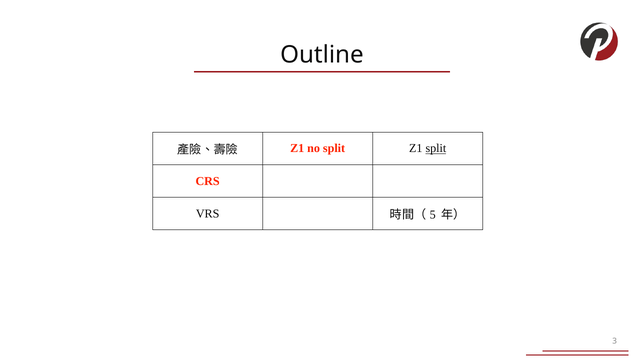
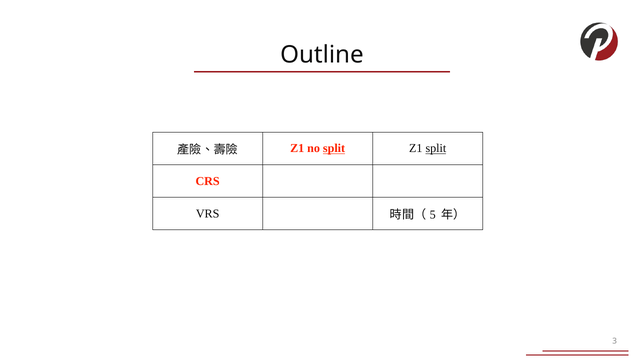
split at (334, 149) underline: none -> present
